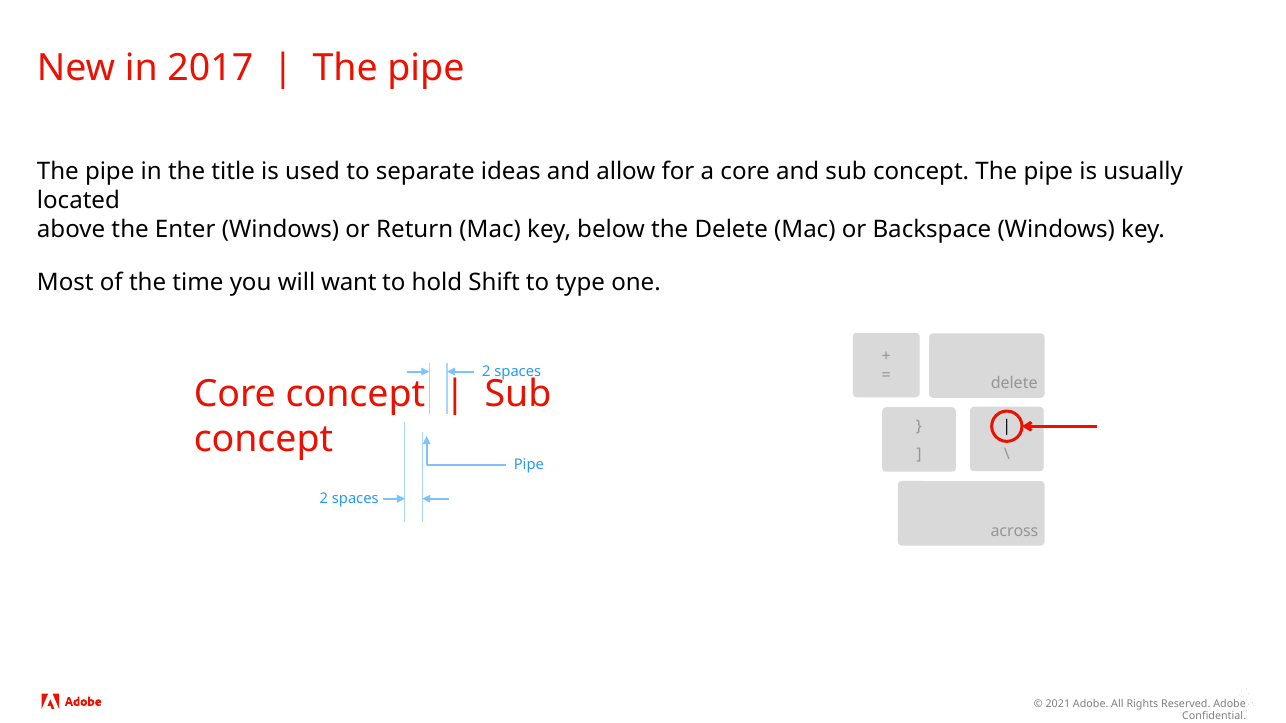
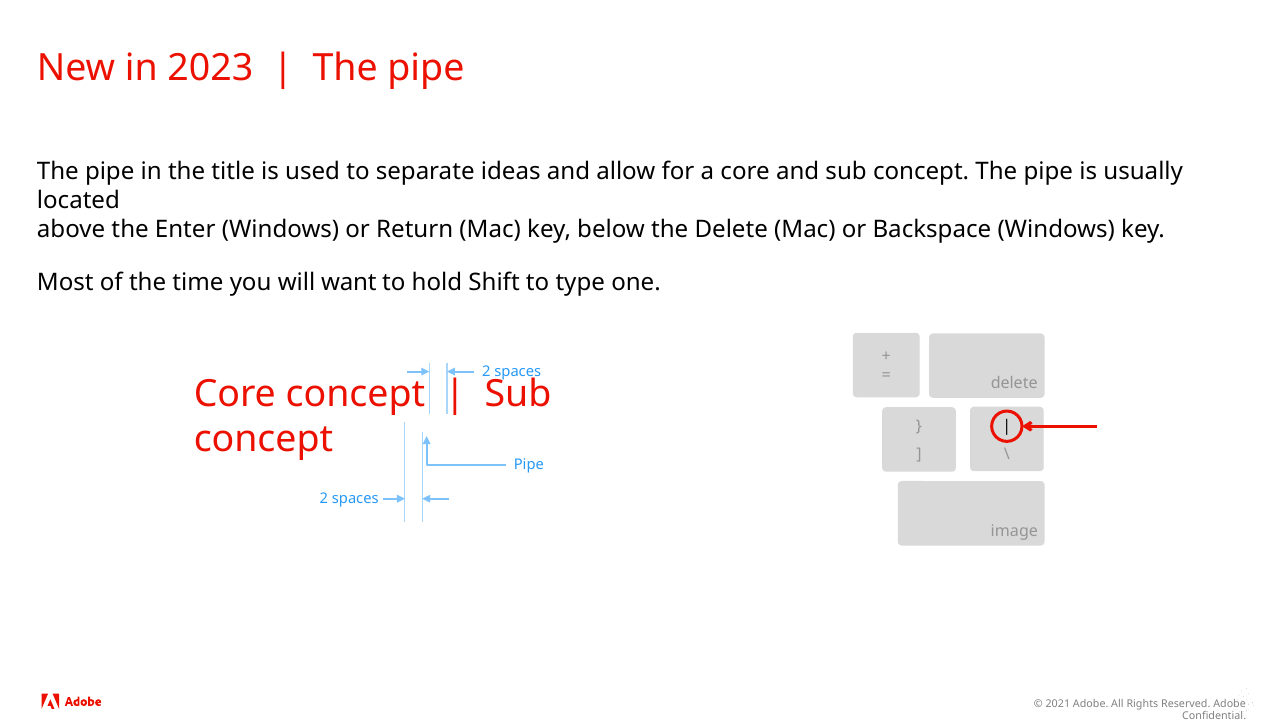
2017: 2017 -> 2023
across: across -> image
